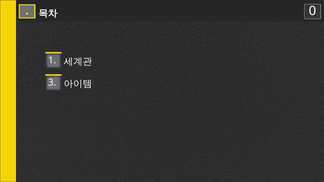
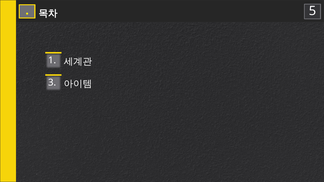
0 at (312, 11): 0 -> 5
